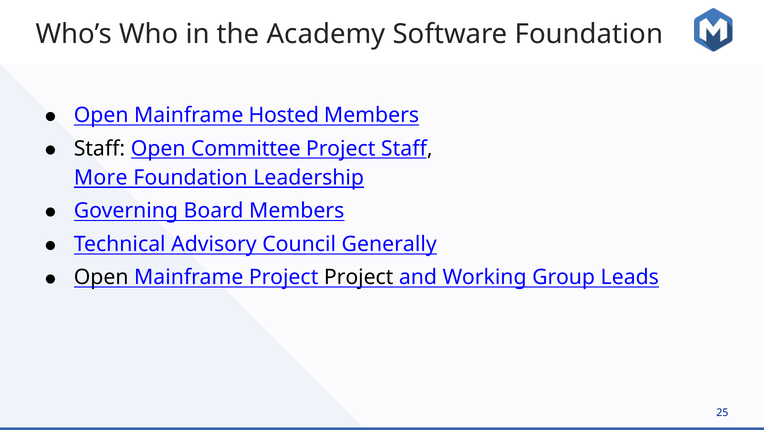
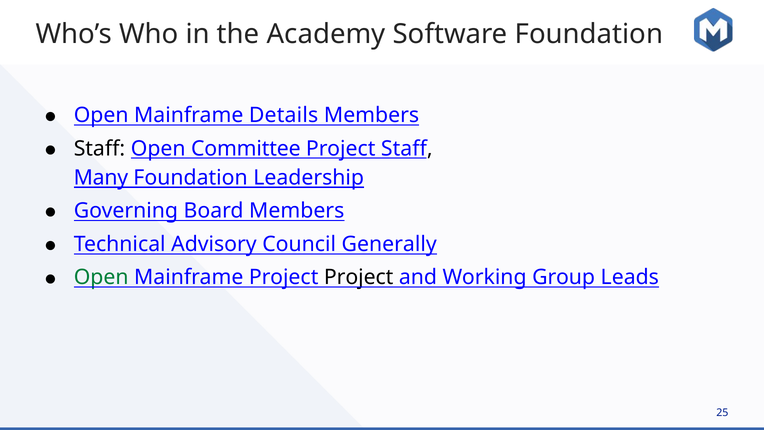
Hosted: Hosted -> Details
More: More -> Many
Open at (101, 277) colour: black -> green
